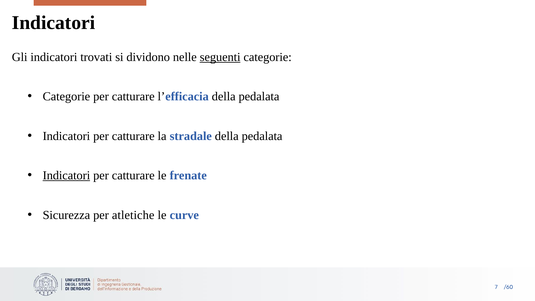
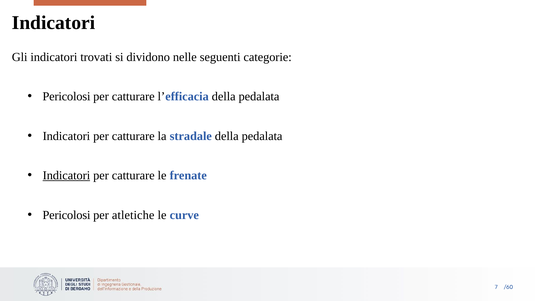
seguenti underline: present -> none
Categorie at (66, 97): Categorie -> Pericolosi
Sicurezza at (66, 215): Sicurezza -> Pericolosi
